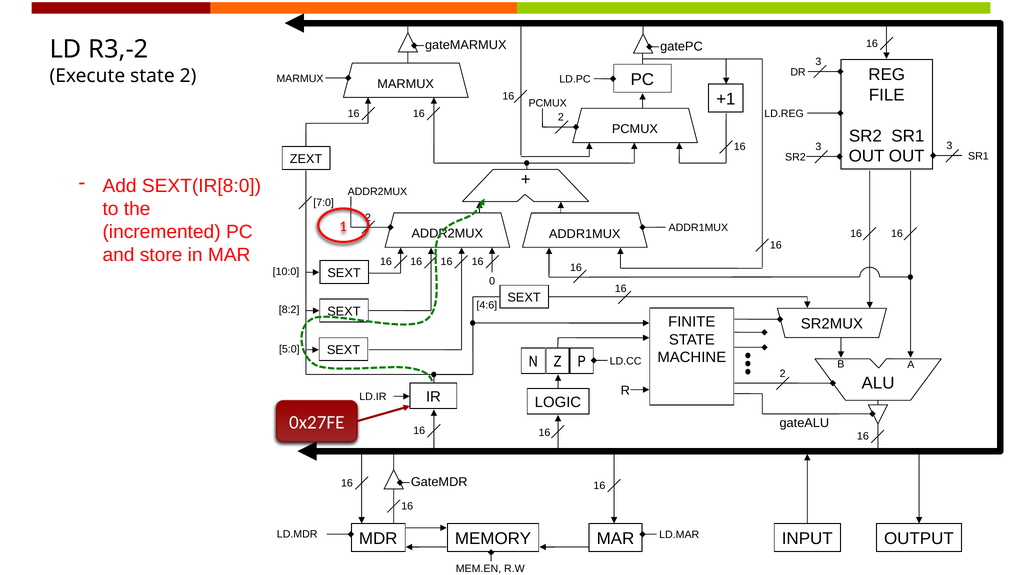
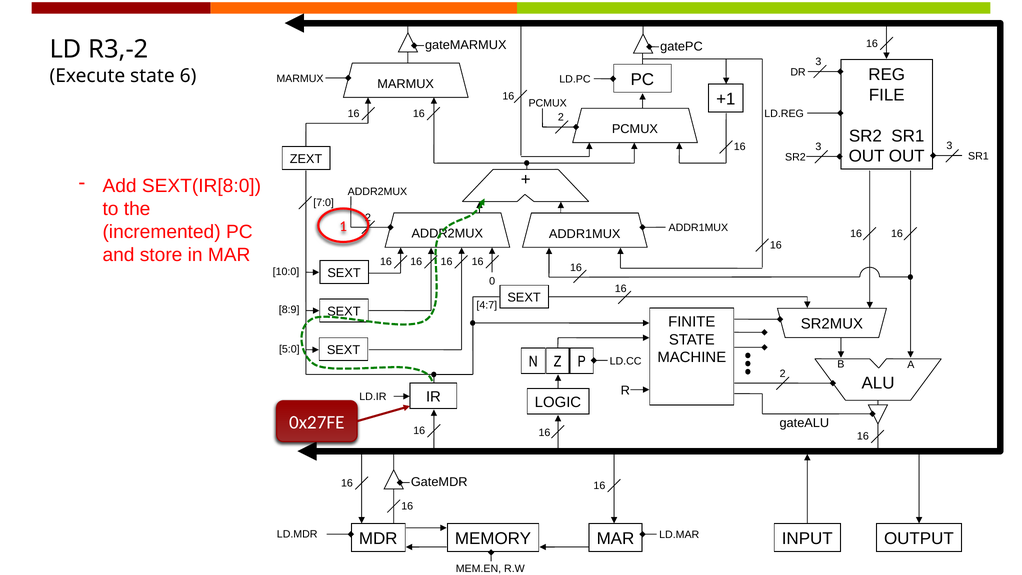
state 2: 2 -> 6
4:6: 4:6 -> 4:7
8:2: 8:2 -> 8:9
